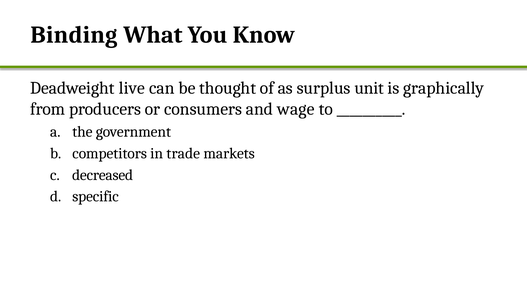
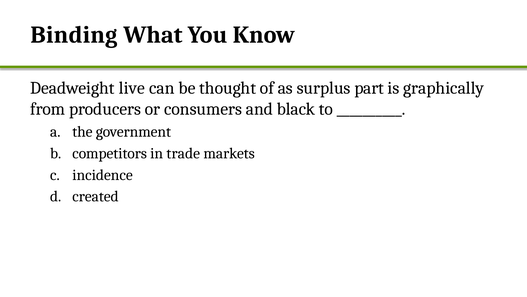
unit: unit -> part
wage: wage -> black
decreased: decreased -> incidence
specific: specific -> created
